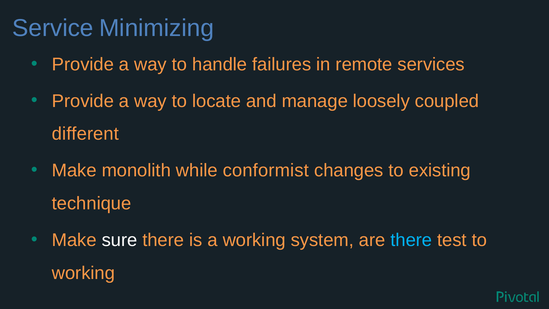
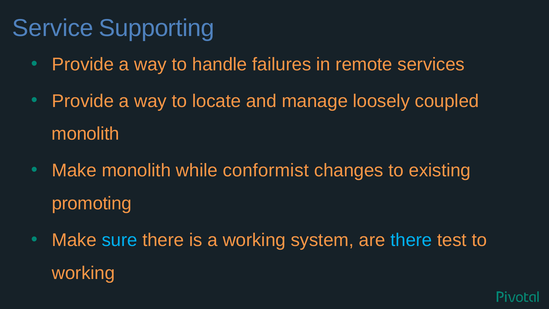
Minimizing: Minimizing -> Supporting
different at (85, 134): different -> monolith
technique: technique -> promoting
sure colour: white -> light blue
